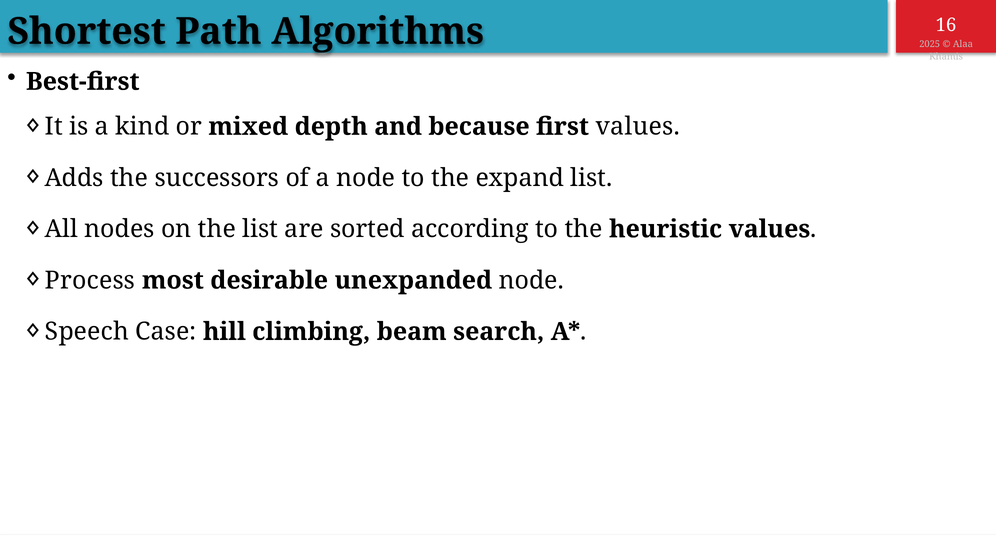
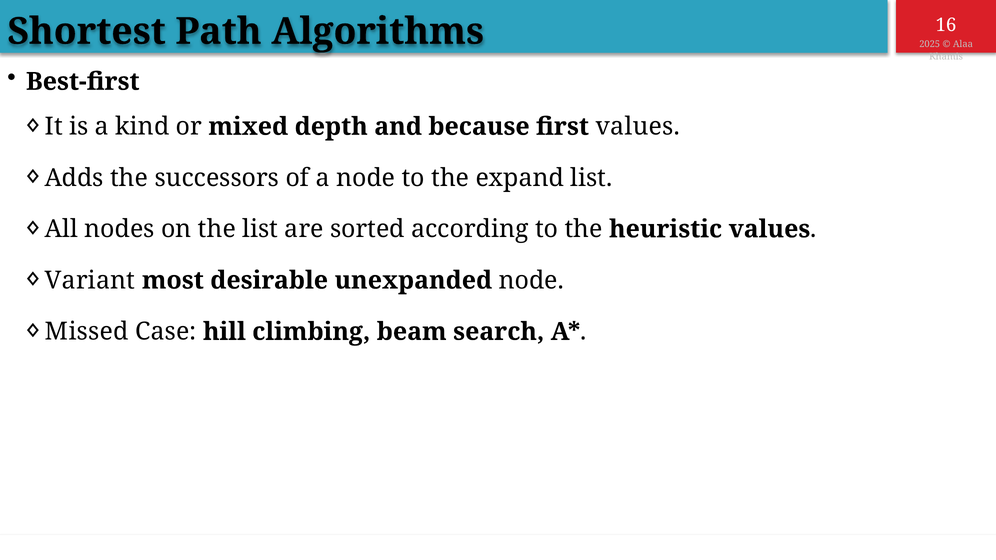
Process: Process -> Variant
Speech: Speech -> Missed
